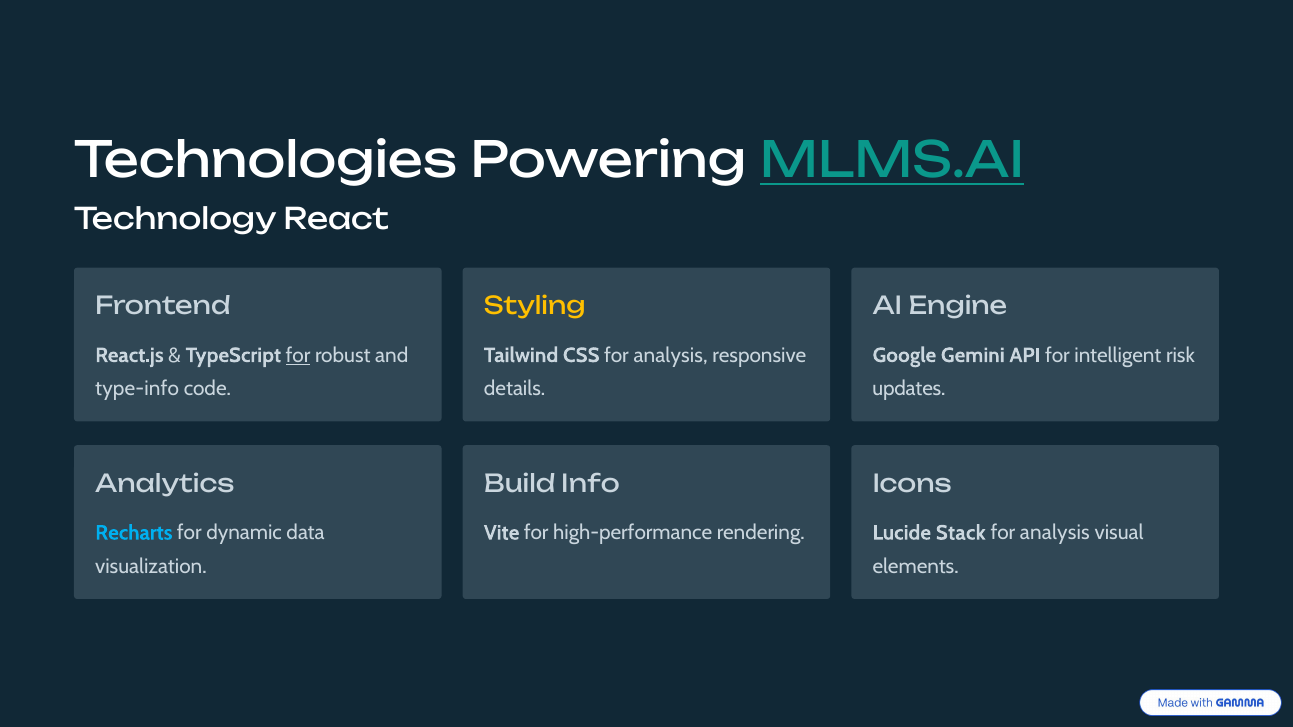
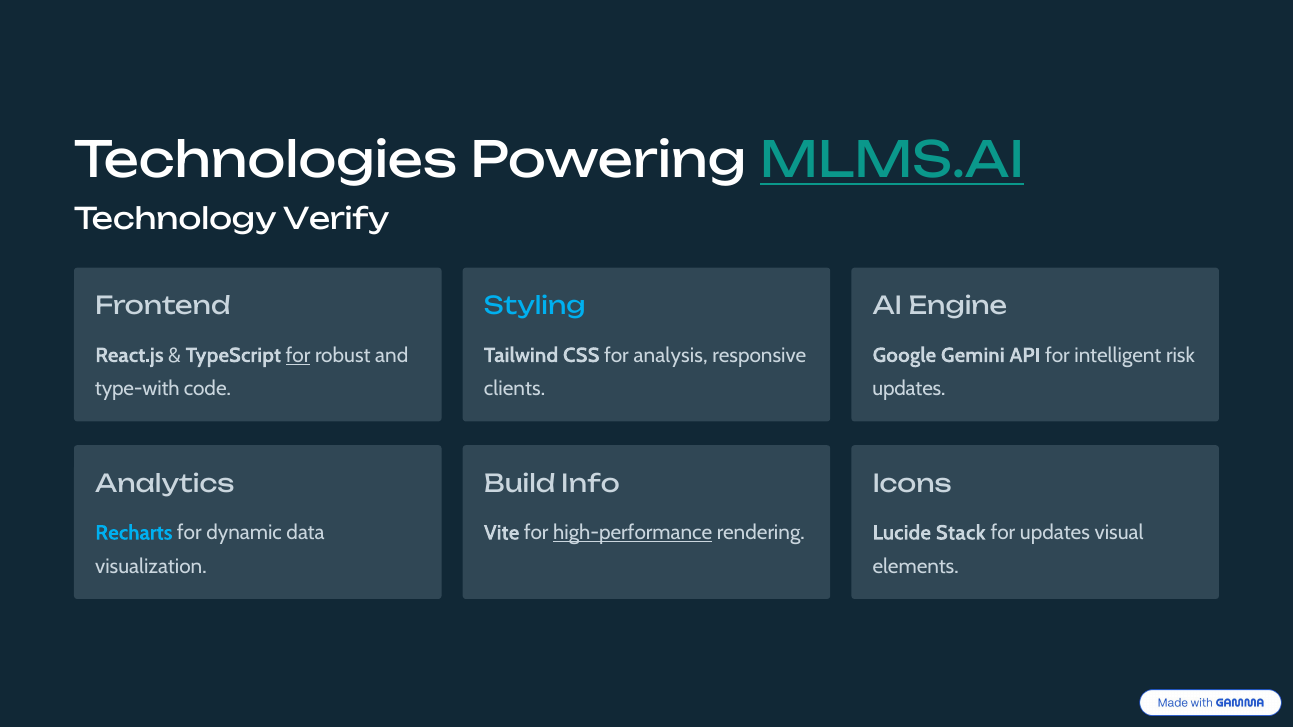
React: React -> Verify
Styling colour: yellow -> light blue
type-info: type-info -> type-with
details: details -> clients
high-performance underline: none -> present
analysis at (1055, 533): analysis -> updates
